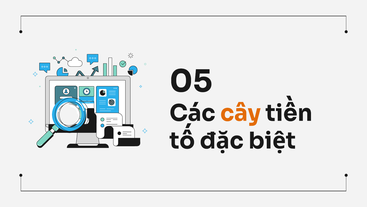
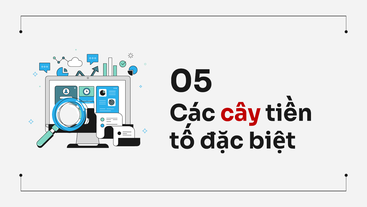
cây colour: orange -> red
